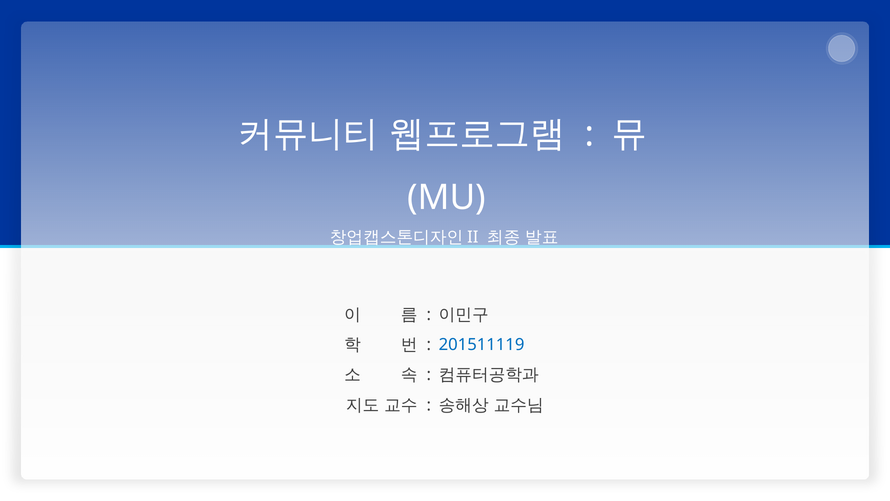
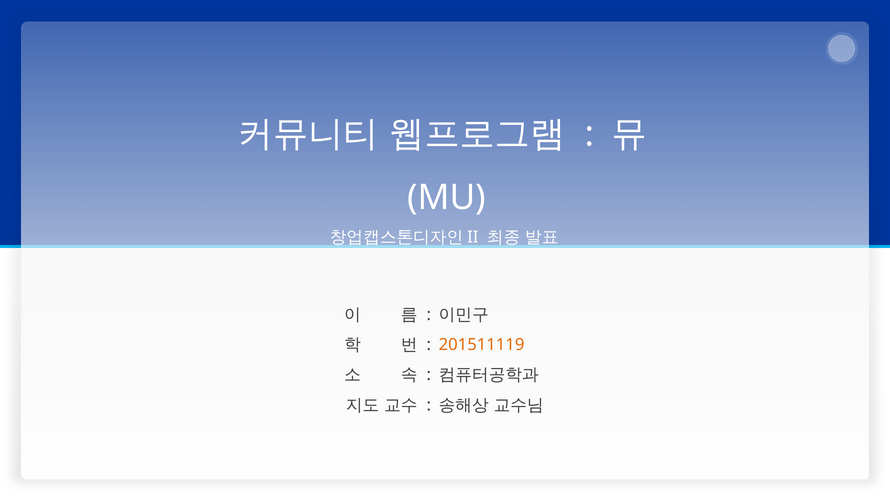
201511119 colour: blue -> orange
